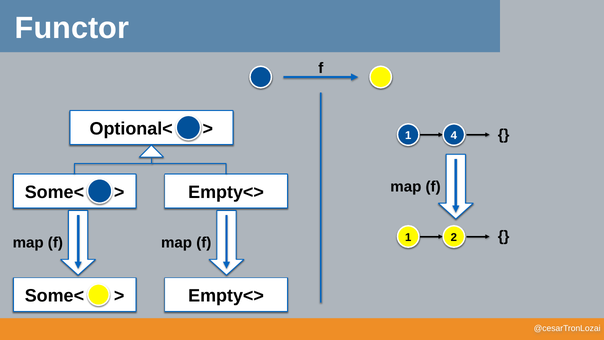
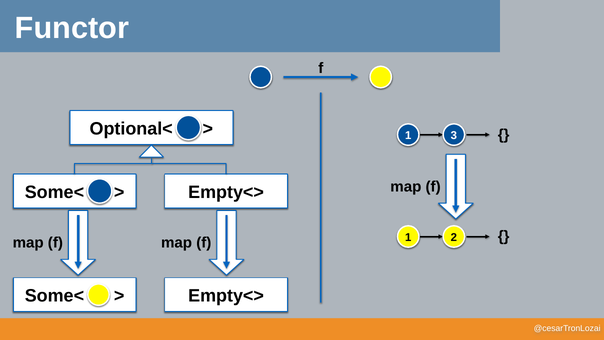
4: 4 -> 3
